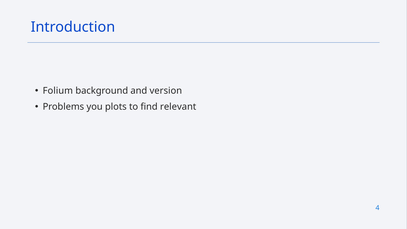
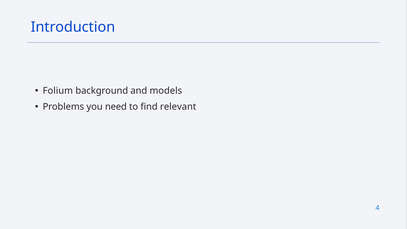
version: version -> models
plots: plots -> need
